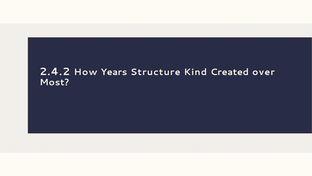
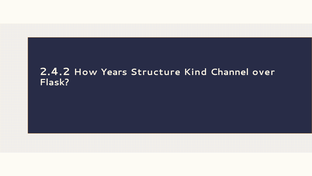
Created: Created -> Channel
Most: Most -> Flask
